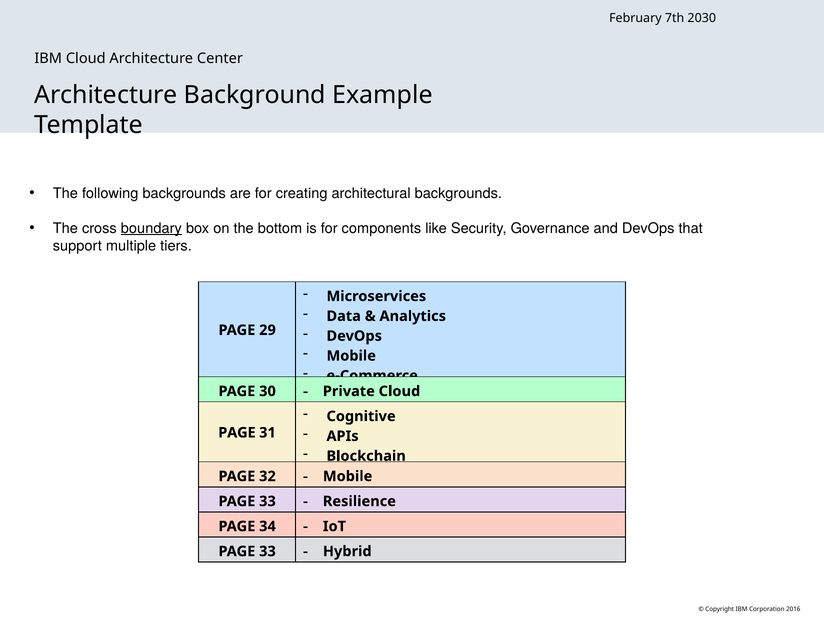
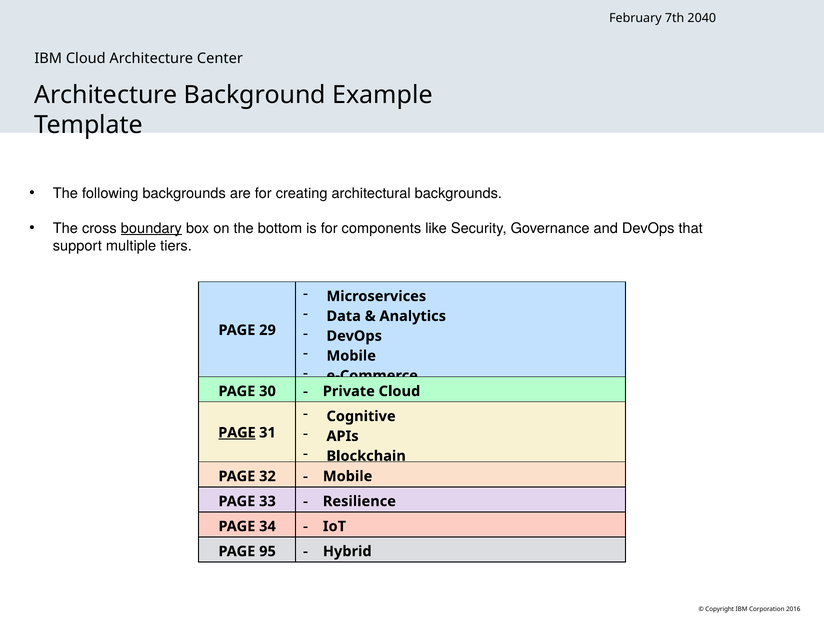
2030: 2030 -> 2040
PAGE at (237, 432) underline: none -> present
33 at (267, 551): 33 -> 95
